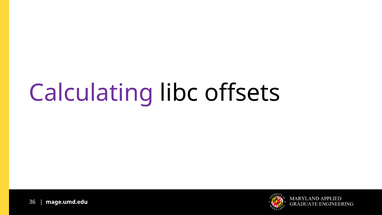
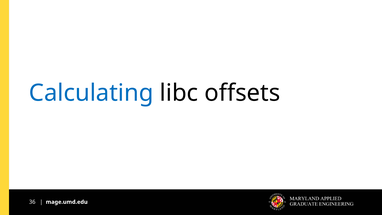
Calculating colour: purple -> blue
